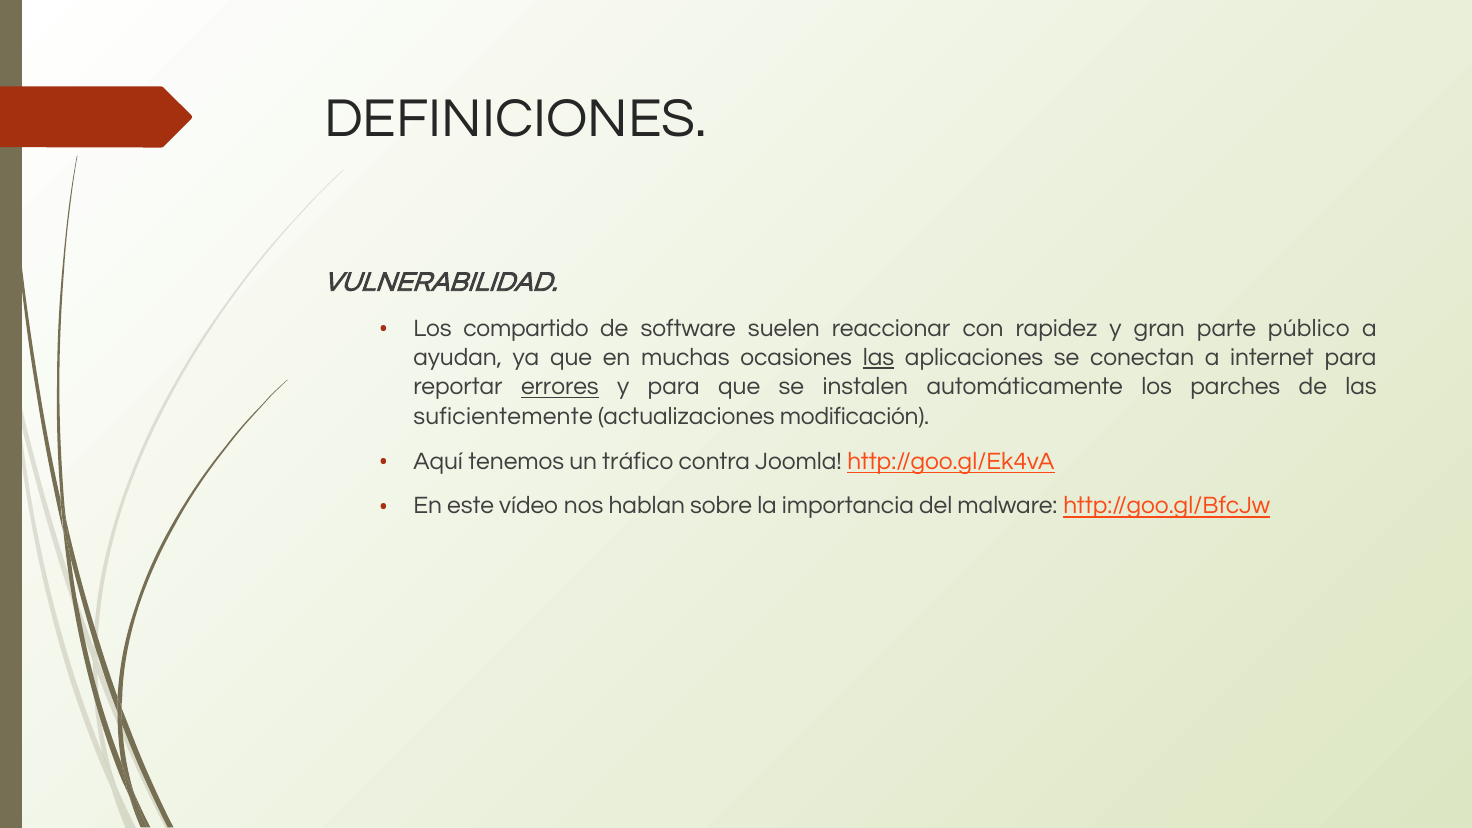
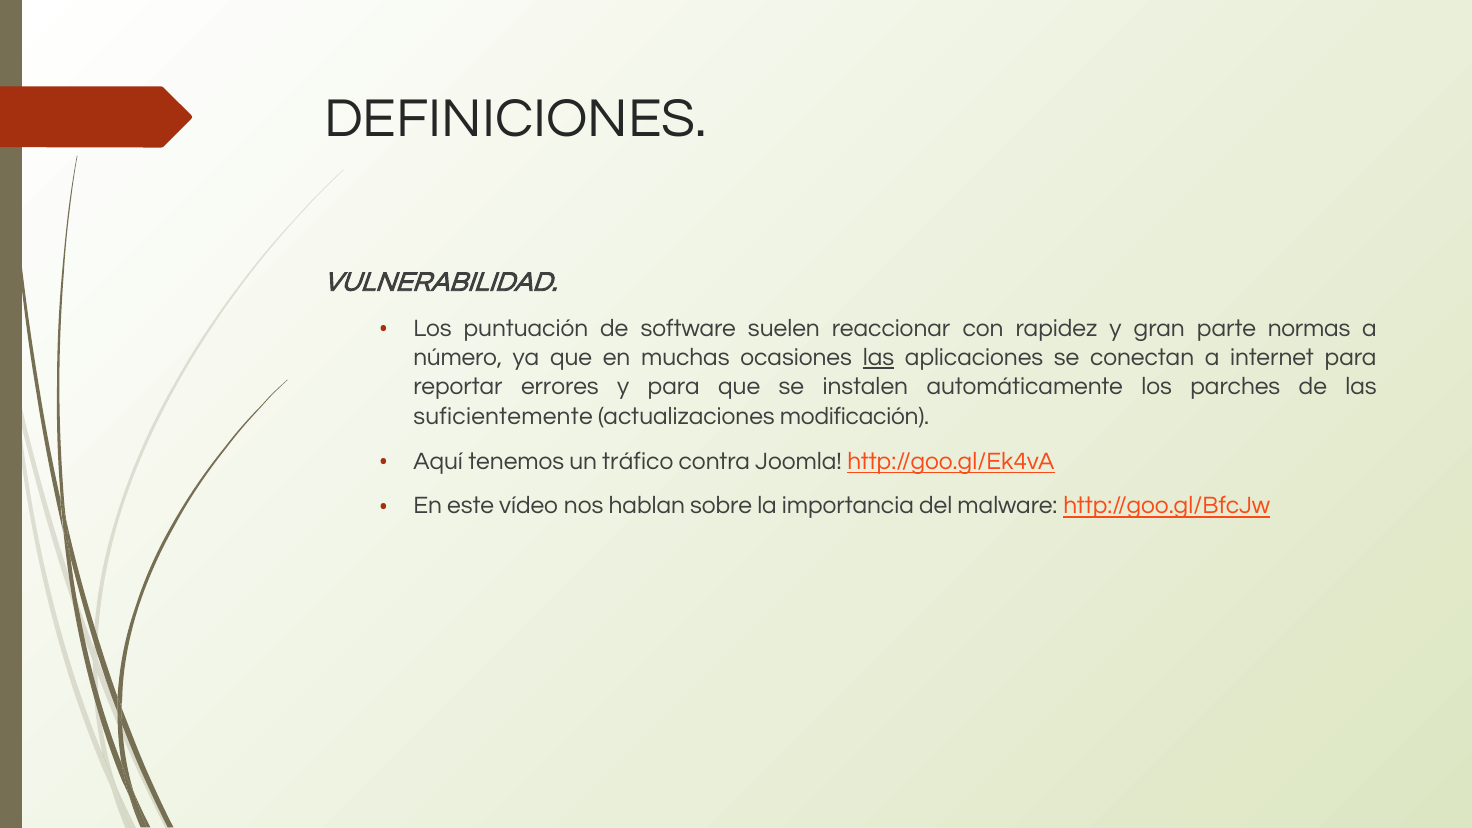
compartido: compartido -> puntuación
público: público -> normas
ayudan: ayudan -> número
errores underline: present -> none
